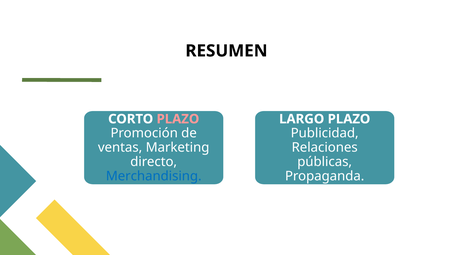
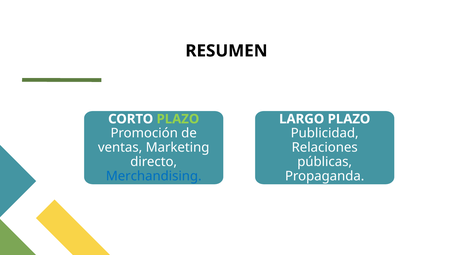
PLAZO at (178, 119) colour: pink -> light green
